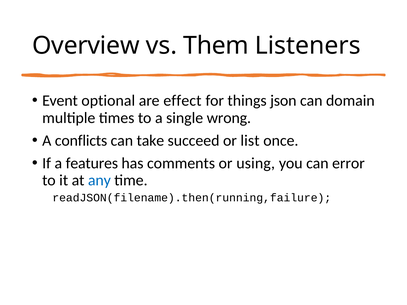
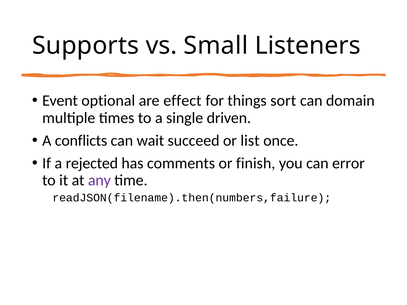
Overview: Overview -> Supports
Them: Them -> Small
json: json -> sort
wrong: wrong -> driven
take: take -> wait
features: features -> rejected
using: using -> finish
any colour: blue -> purple
readJSON(filename).then(running,failure: readJSON(filename).then(running,failure -> readJSON(filename).then(numbers,failure
